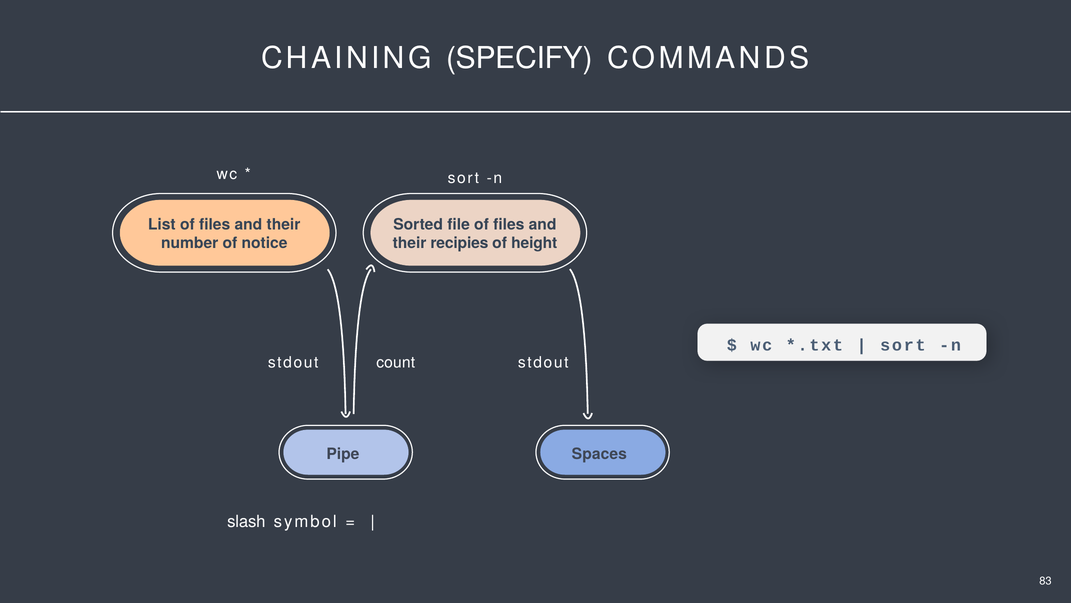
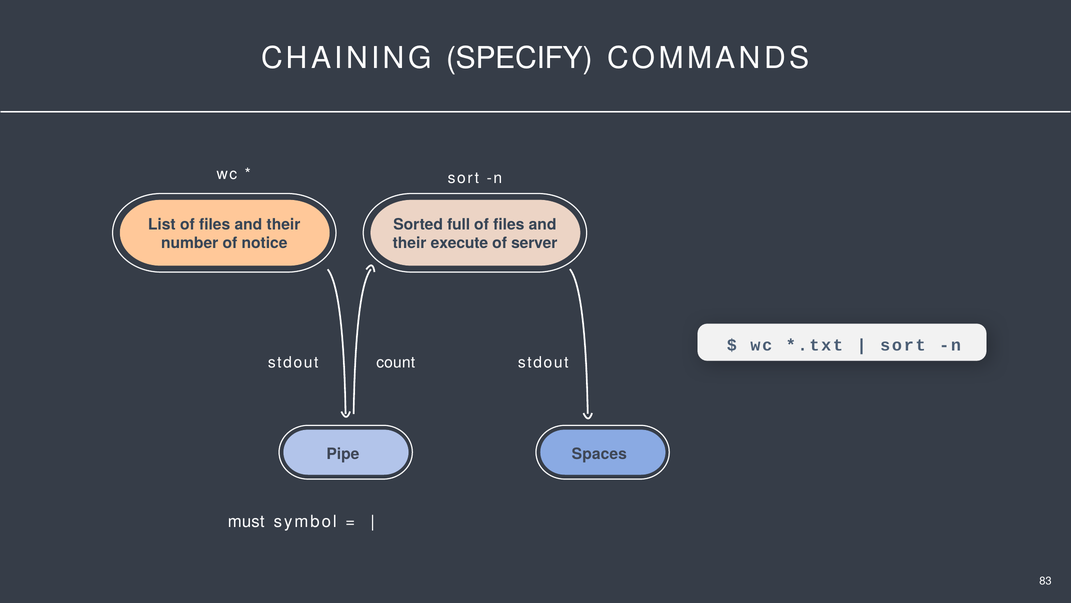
file: file -> full
recipies: recipies -> execute
height: height -> server
slash: slash -> must
